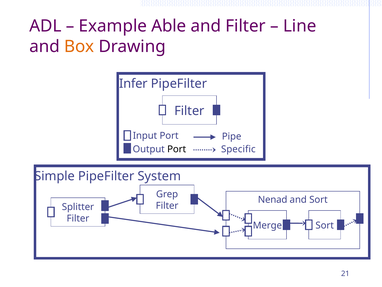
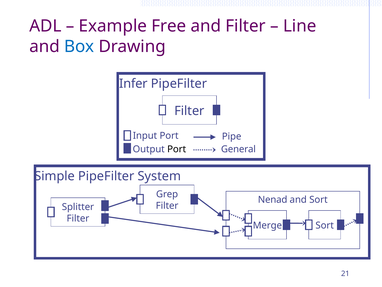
Able: Able -> Free
Box colour: orange -> blue
Specific: Specific -> General
